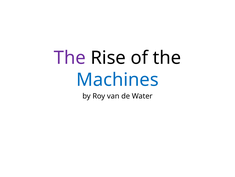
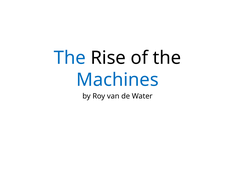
The at (70, 58) colour: purple -> blue
